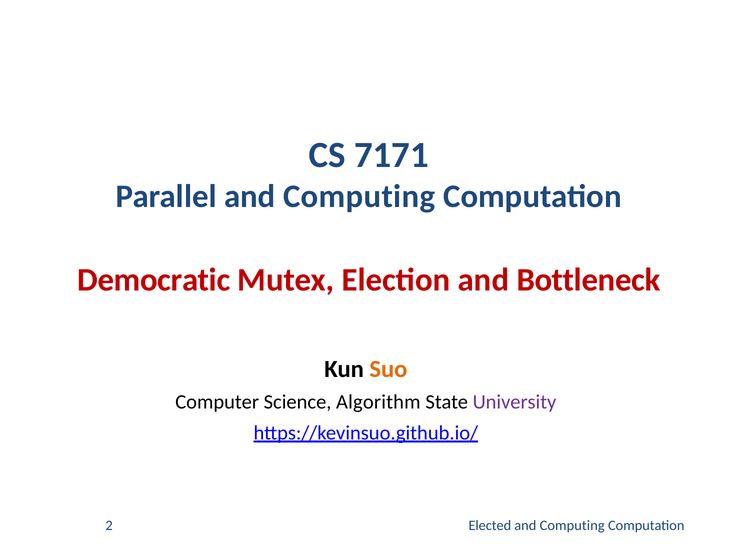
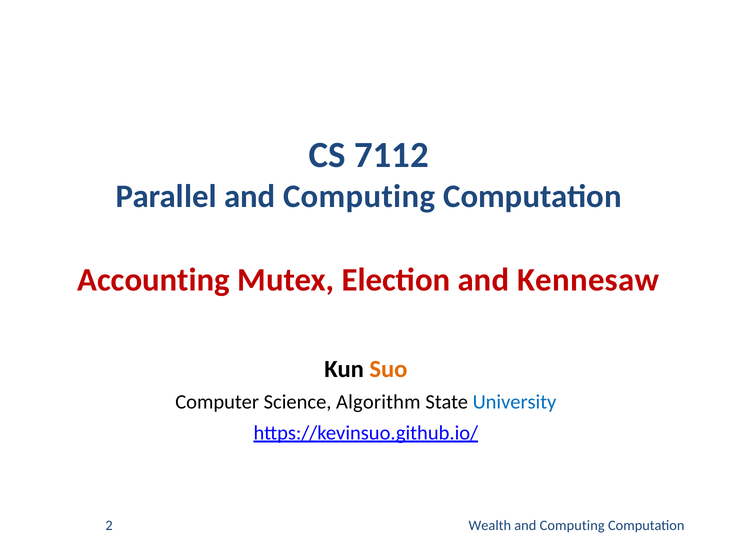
7171: 7171 -> 7112
Democratic: Democratic -> Accounting
Bottleneck: Bottleneck -> Kennesaw
University colour: purple -> blue
Elected: Elected -> Wealth
